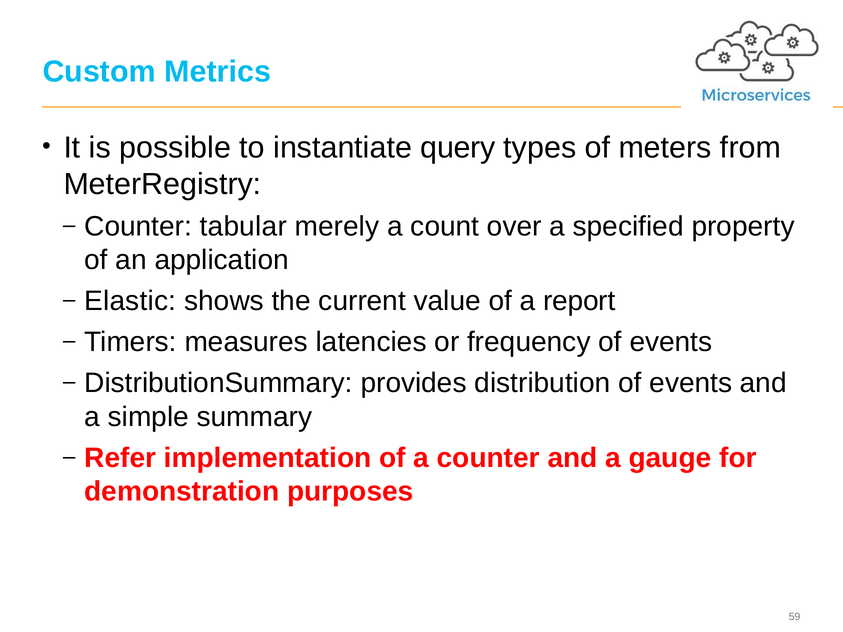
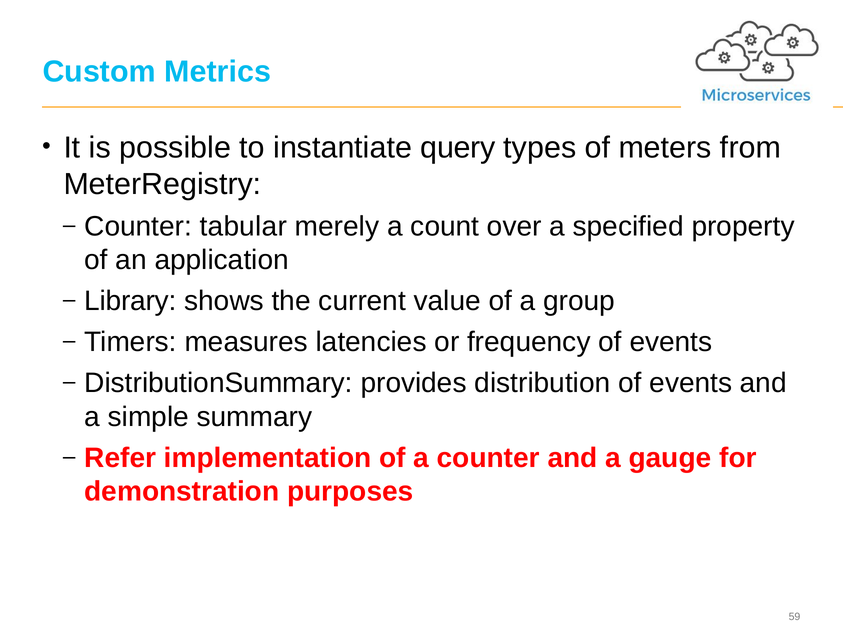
Elastic: Elastic -> Library
report: report -> group
